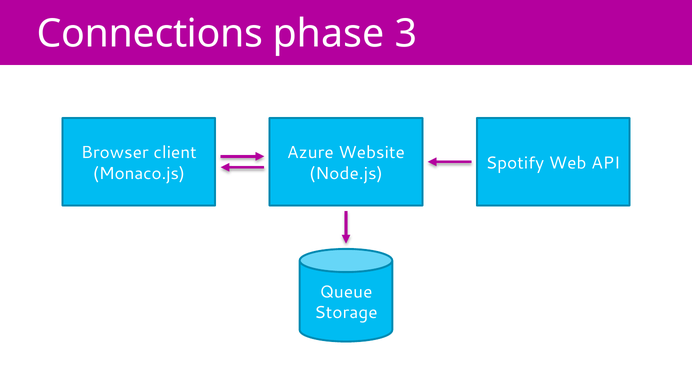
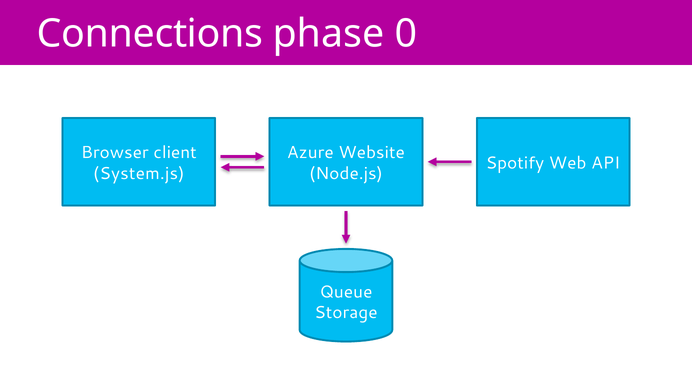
3: 3 -> 0
Monaco.js: Monaco.js -> System.js
